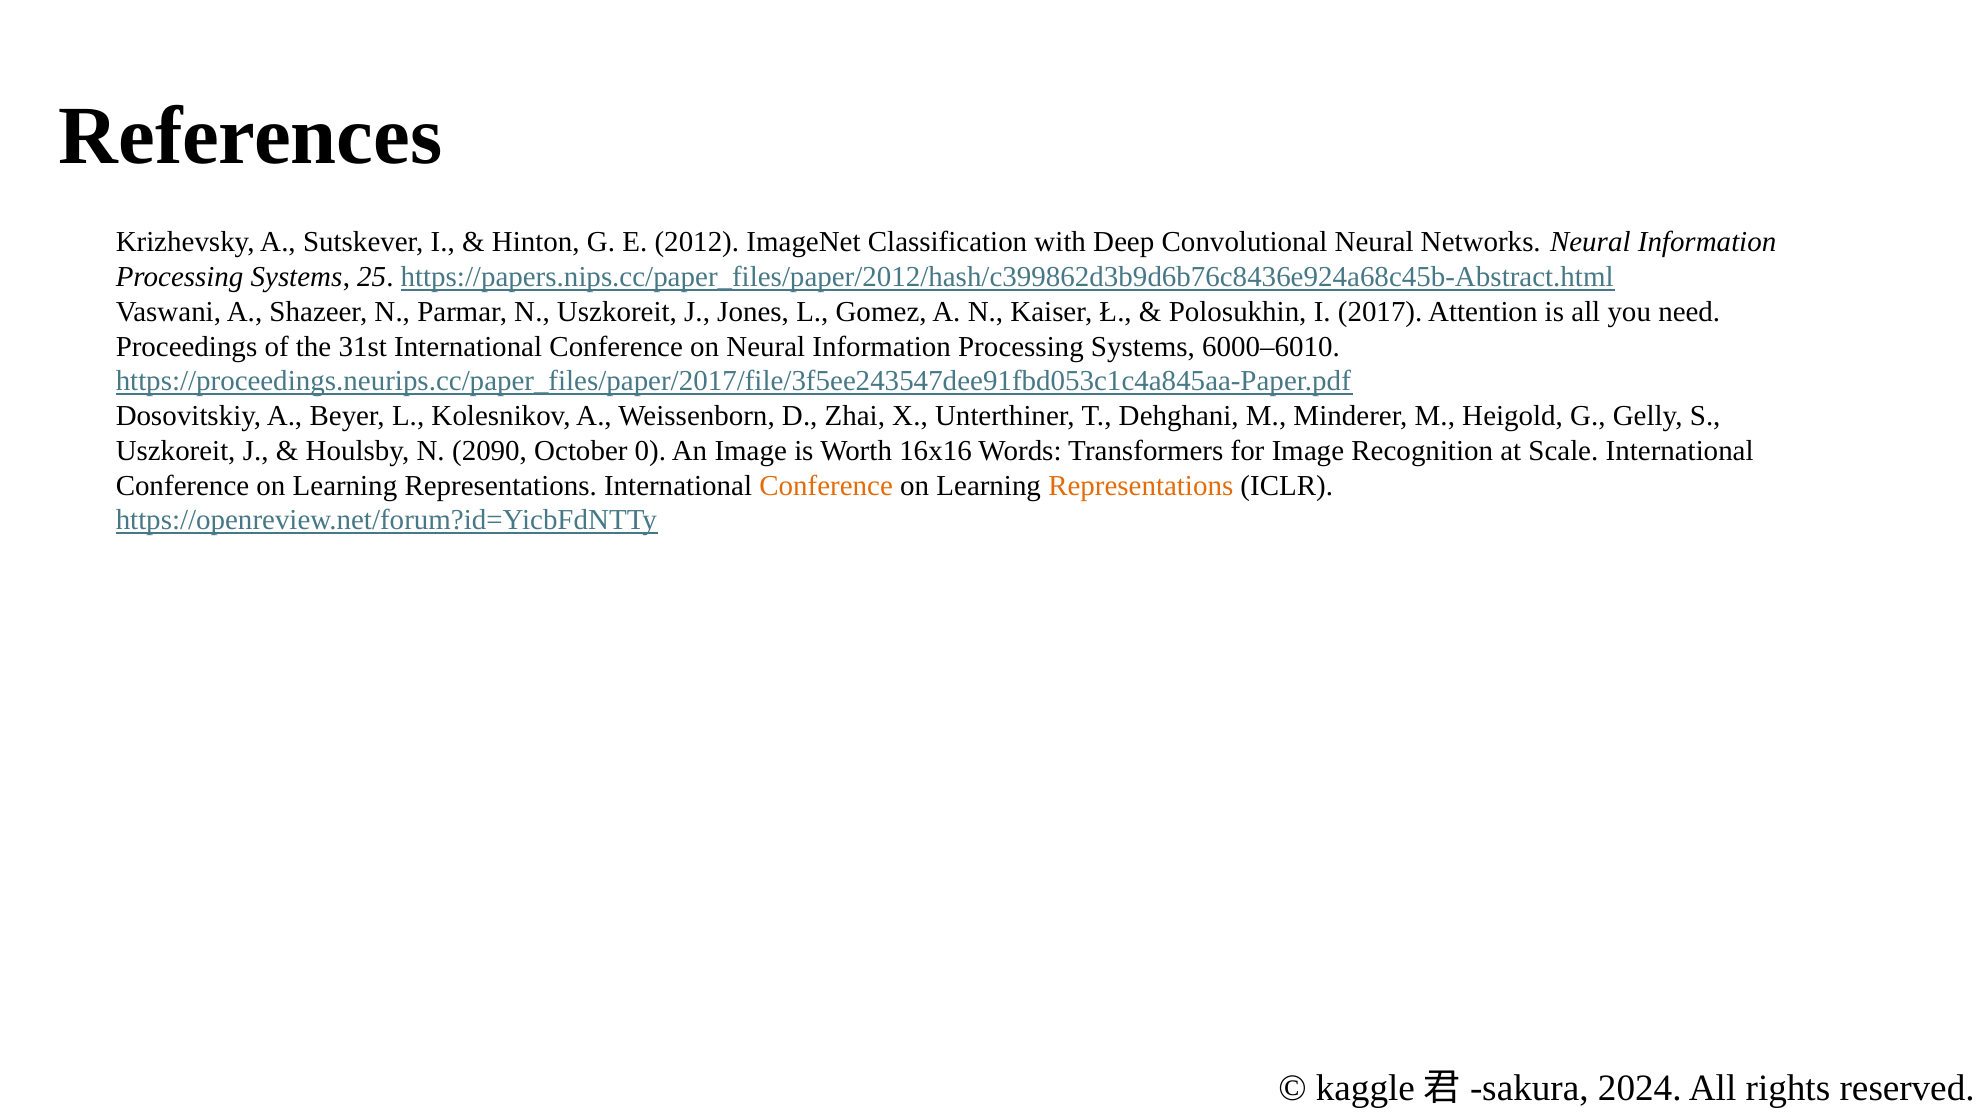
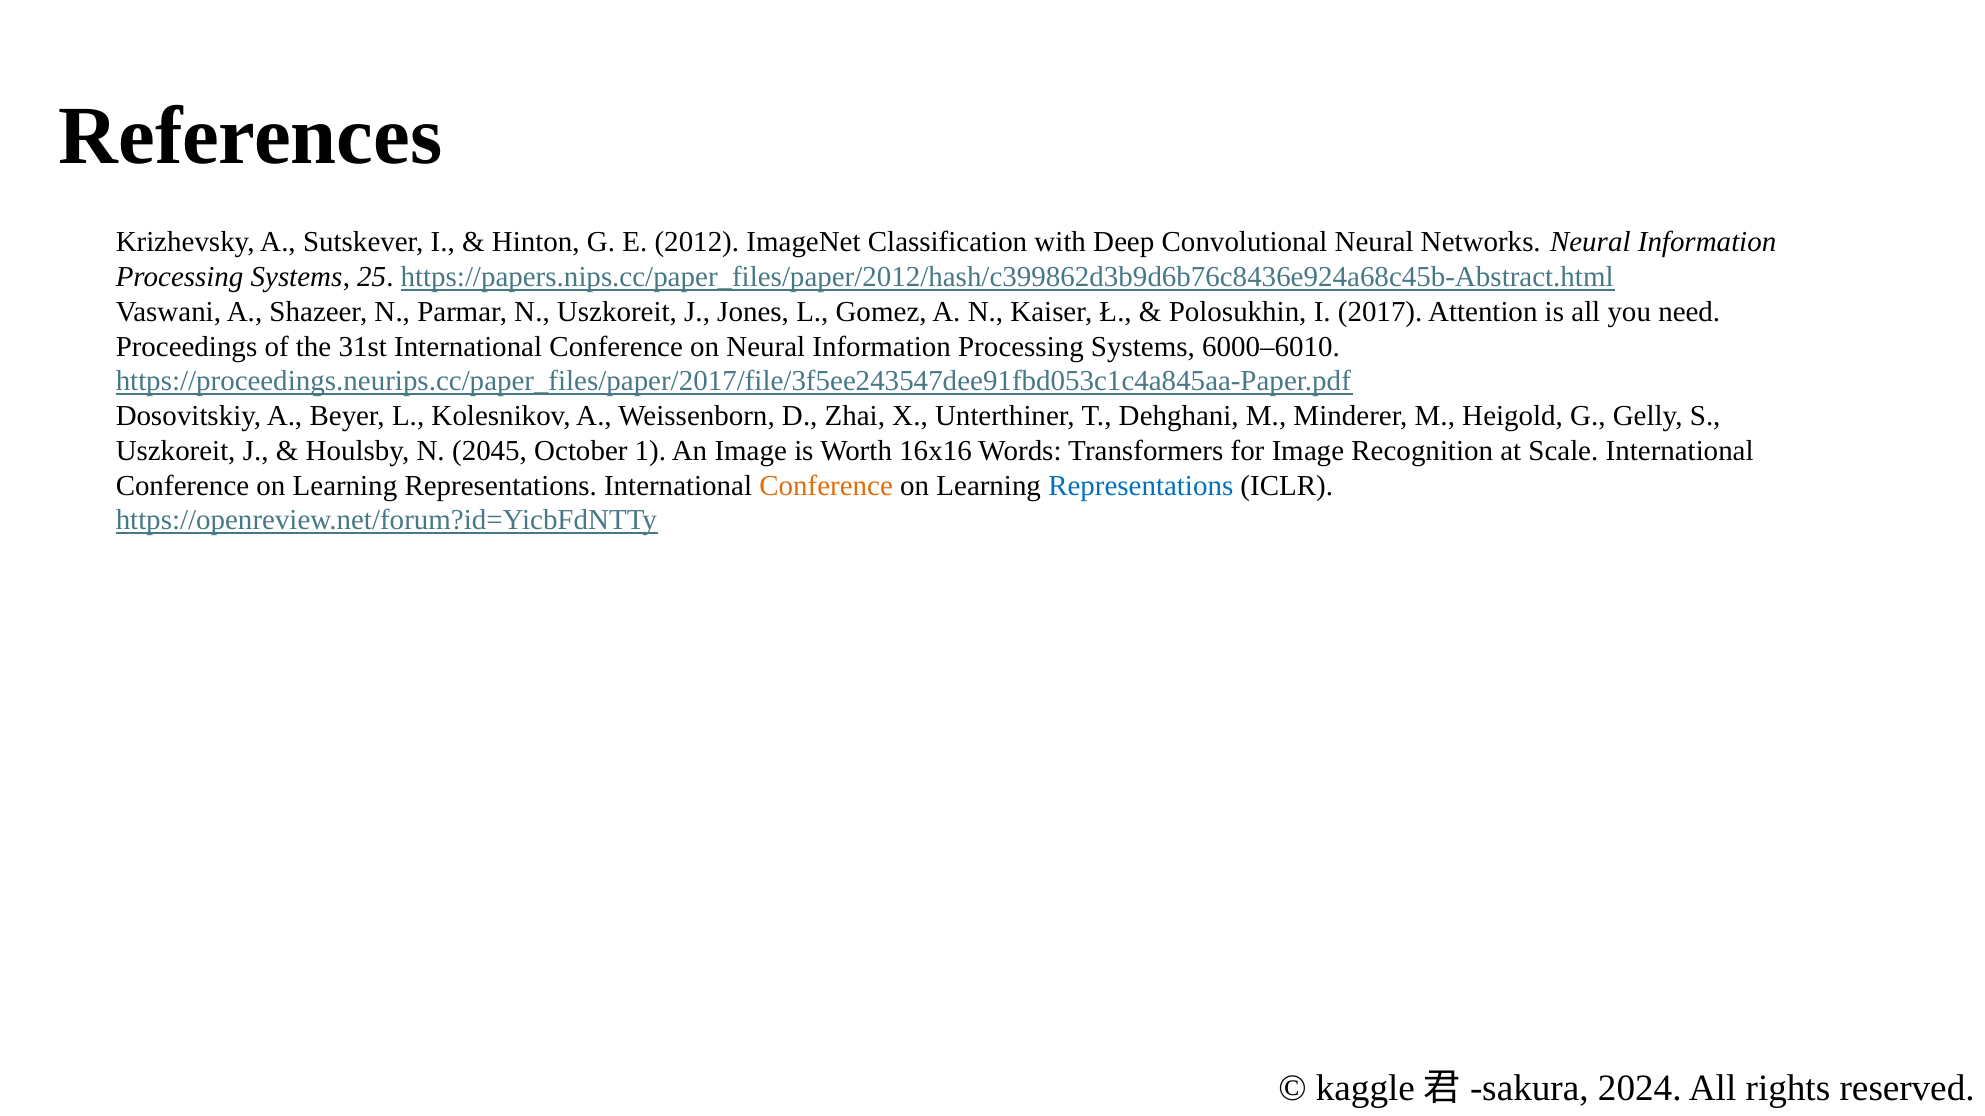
2090: 2090 -> 2045
0: 0 -> 1
Representations at (1141, 486) colour: orange -> blue
